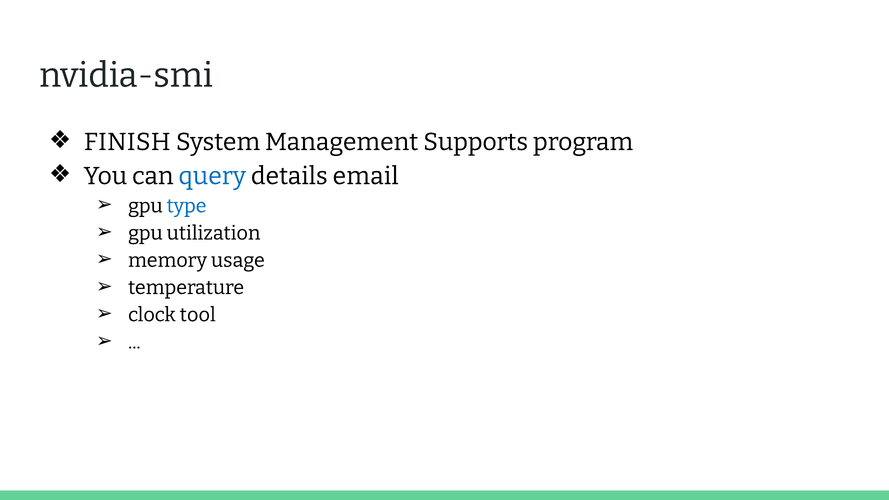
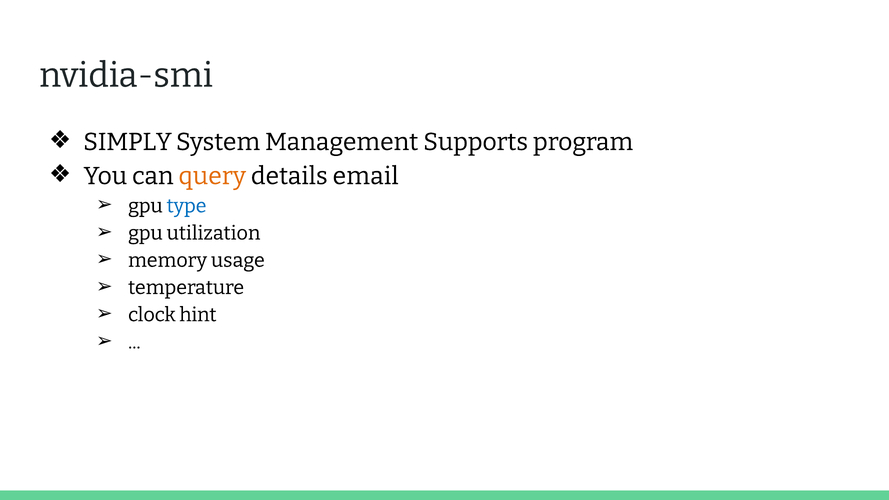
FINISH: FINISH -> SIMPLY
query colour: blue -> orange
tool: tool -> hint
